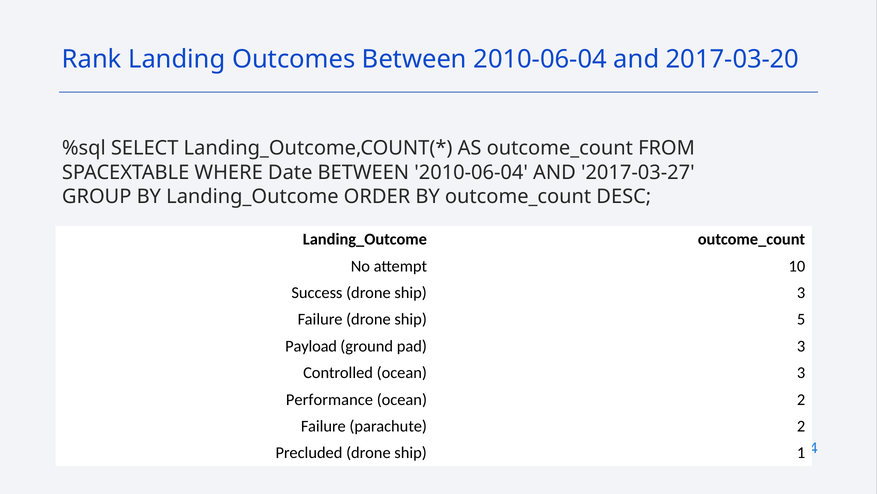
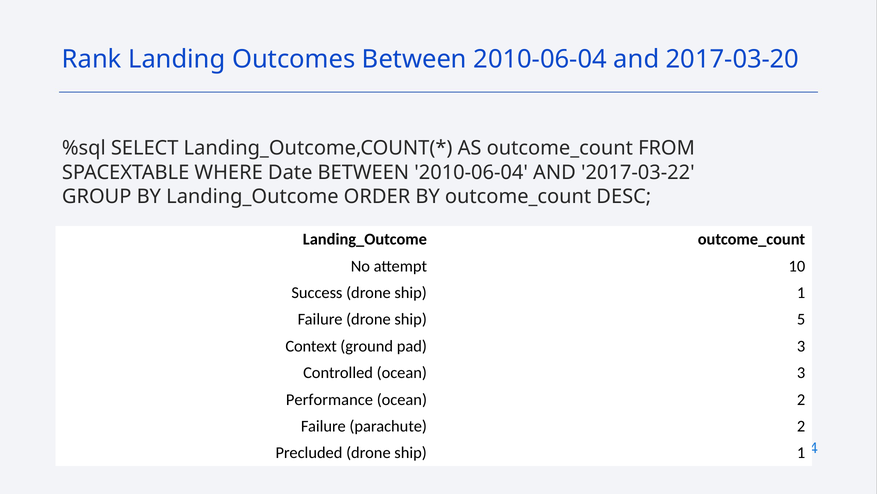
2017-03-27: 2017-03-27 -> 2017-03-22
Success drone ship 3: 3 -> 1
Payload: Payload -> Context
